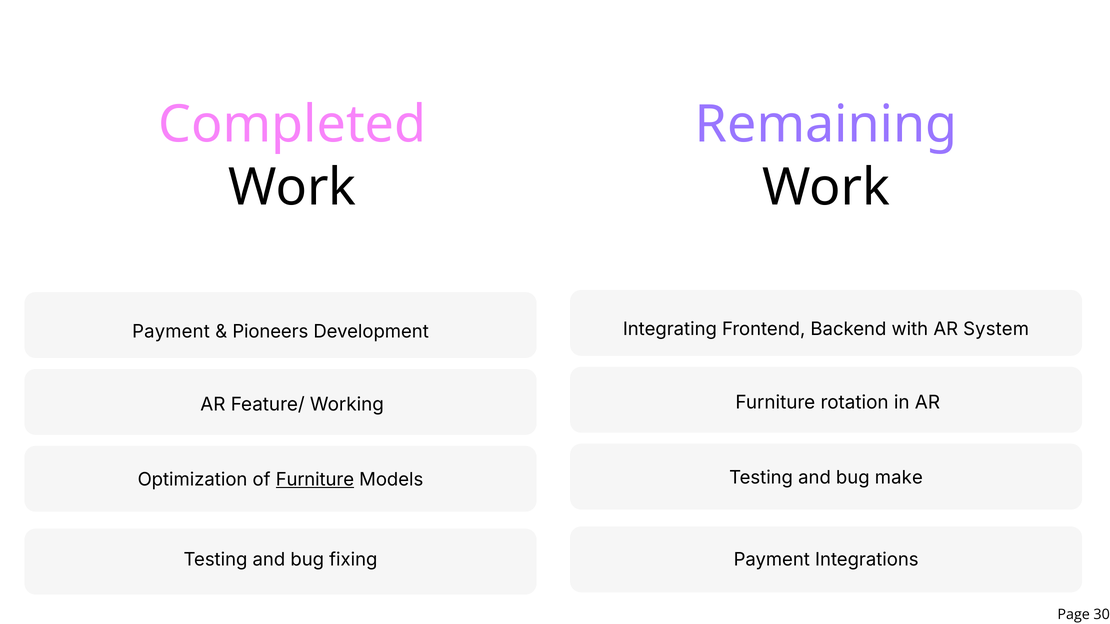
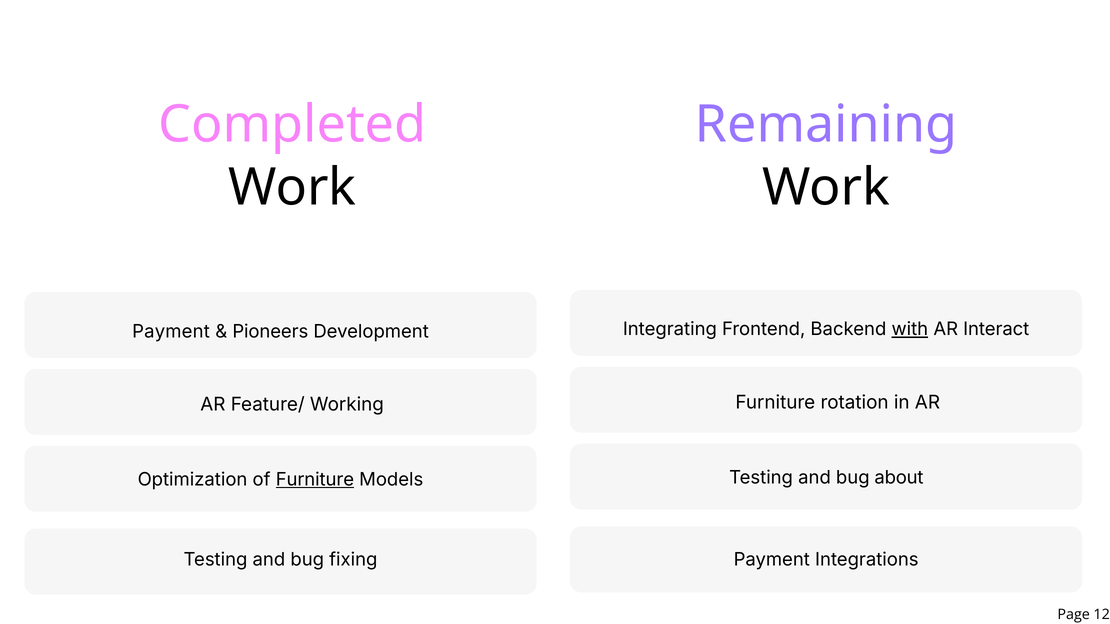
with underline: none -> present
System: System -> Interact
make: make -> about
30: 30 -> 12
